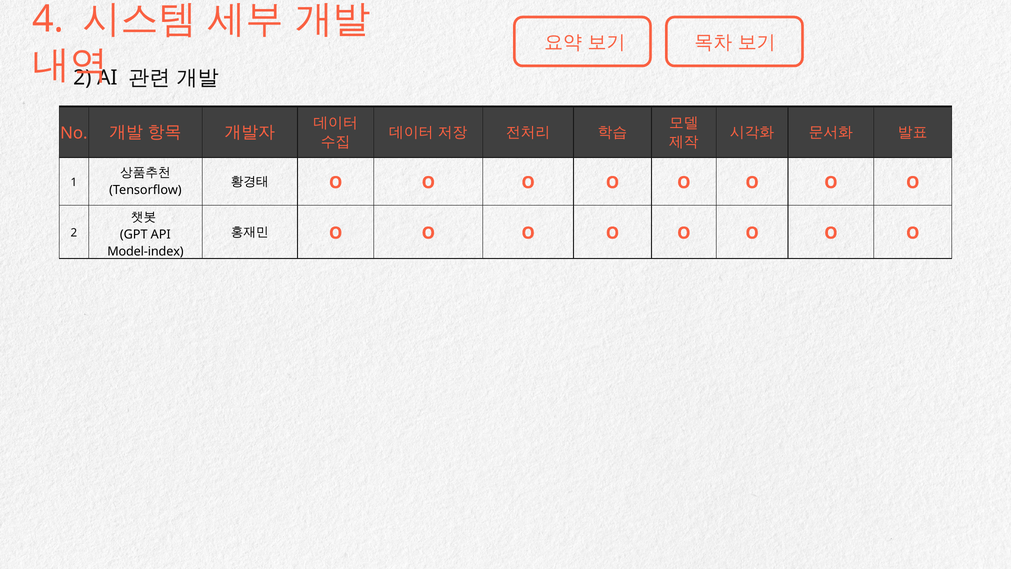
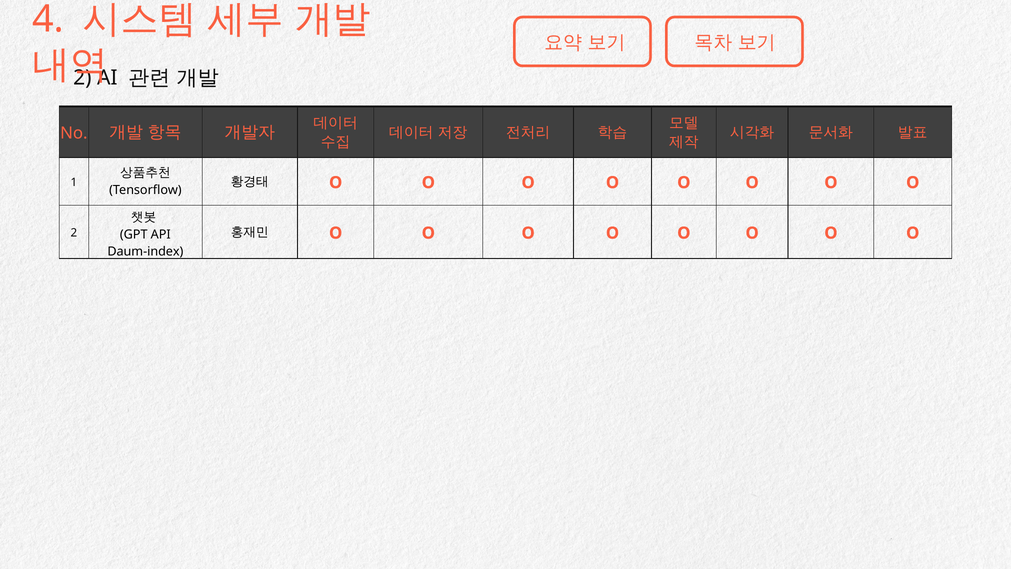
Model-index: Model-index -> Daum-index
